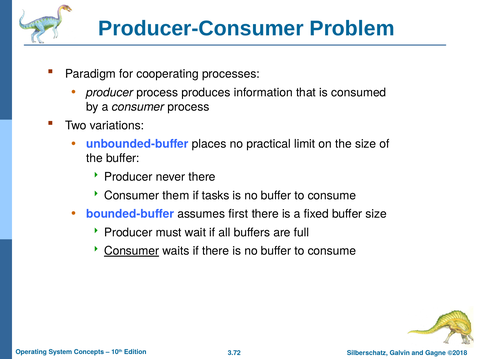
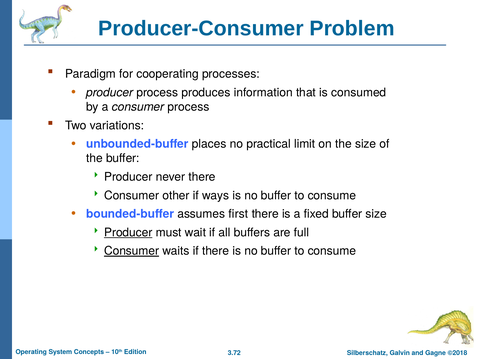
them: them -> other
tasks: tasks -> ways
Producer at (128, 232) underline: none -> present
